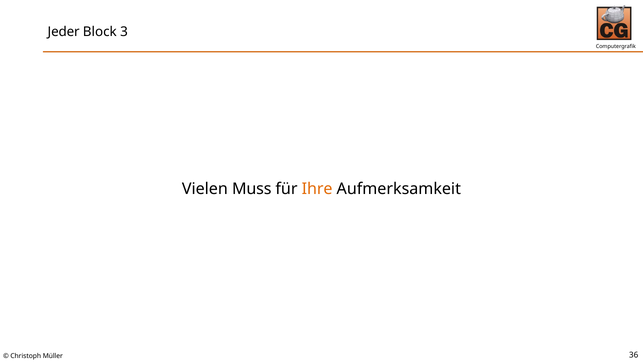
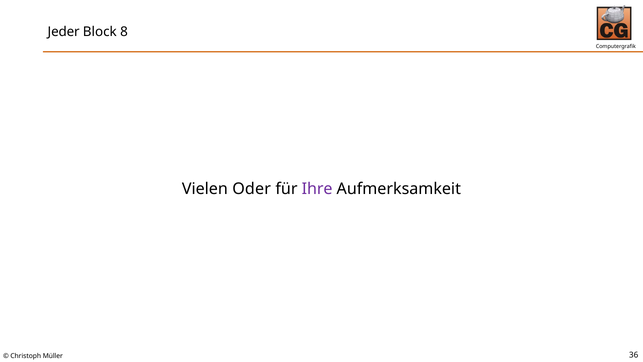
3: 3 -> 8
Muss: Muss -> Oder
Ihre colour: orange -> purple
